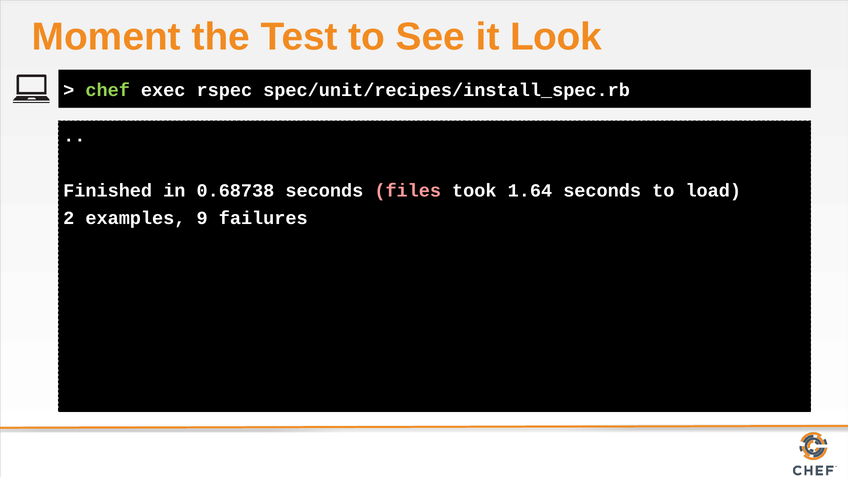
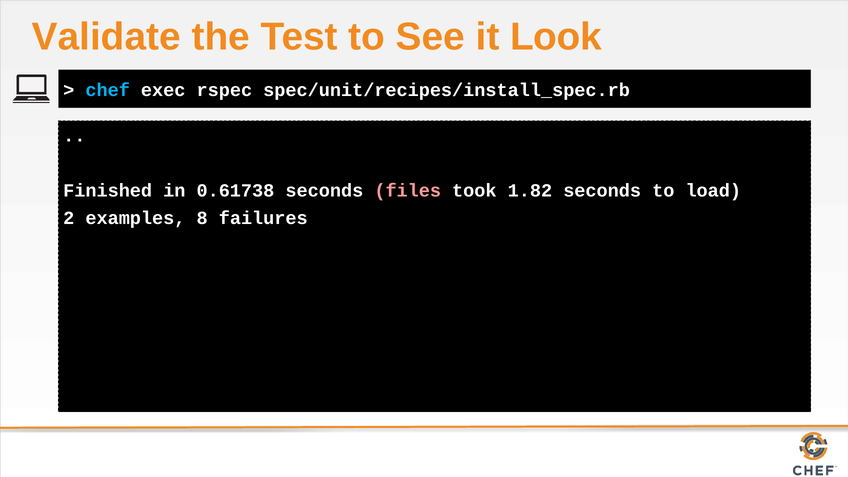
Moment: Moment -> Validate
chef colour: light green -> light blue
0.68738: 0.68738 -> 0.61738
1.64: 1.64 -> 1.82
9: 9 -> 8
